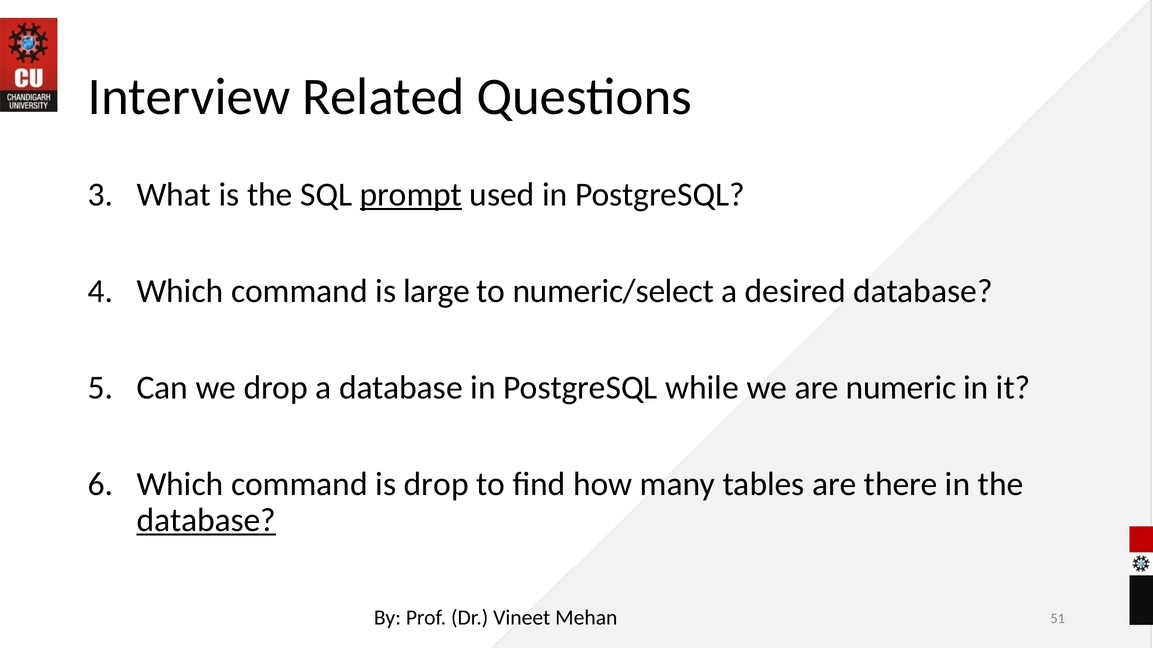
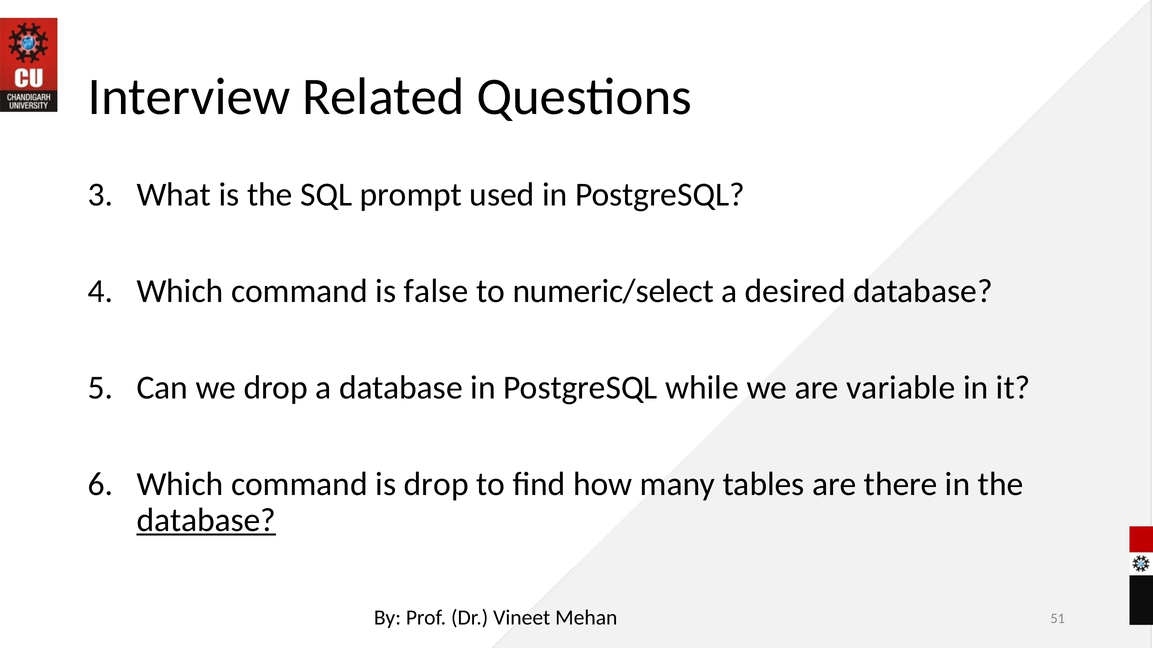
prompt underline: present -> none
large: large -> false
numeric: numeric -> variable
